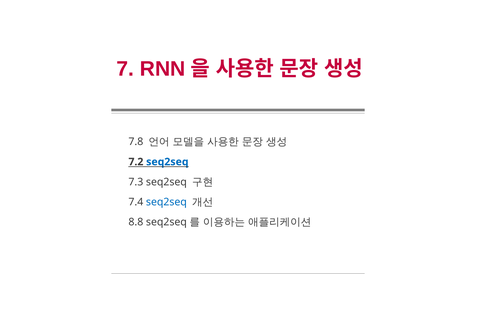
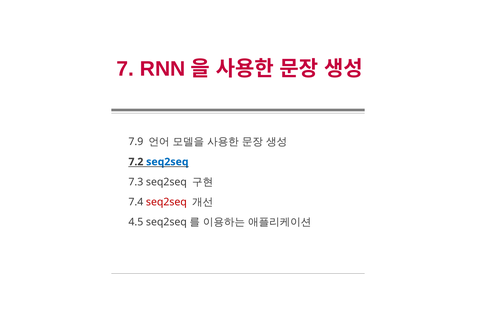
7.8: 7.8 -> 7.9
seq2seq at (166, 202) colour: blue -> red
8.8: 8.8 -> 4.5
